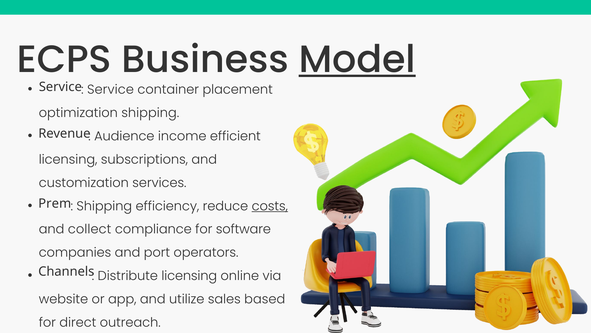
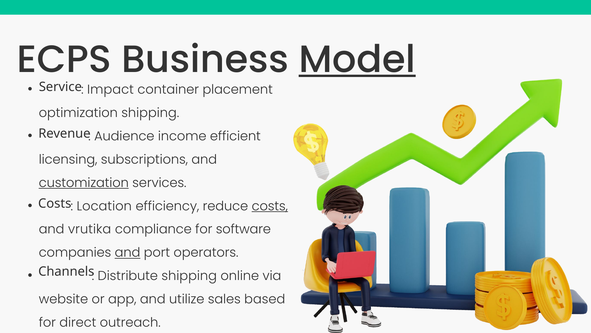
Service at (110, 90): Service -> Impact
customization underline: none -> present
Shipping at (104, 206): Shipping -> Location
Prem at (55, 203): Prem -> Costs
collect: collect -> vrutika
and at (128, 252) underline: none -> present
Distribute licensing: licensing -> shipping
